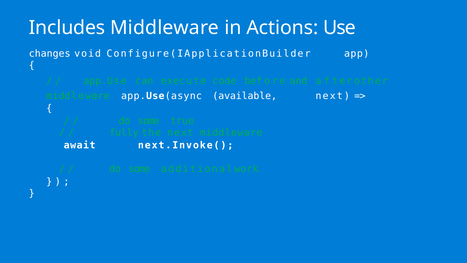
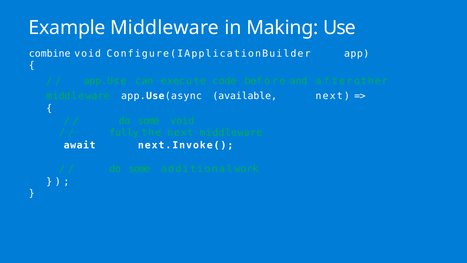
Includes: Includes -> Example
Actions: Actions -> Making
changes: changes -> combine
some true: true -> void
